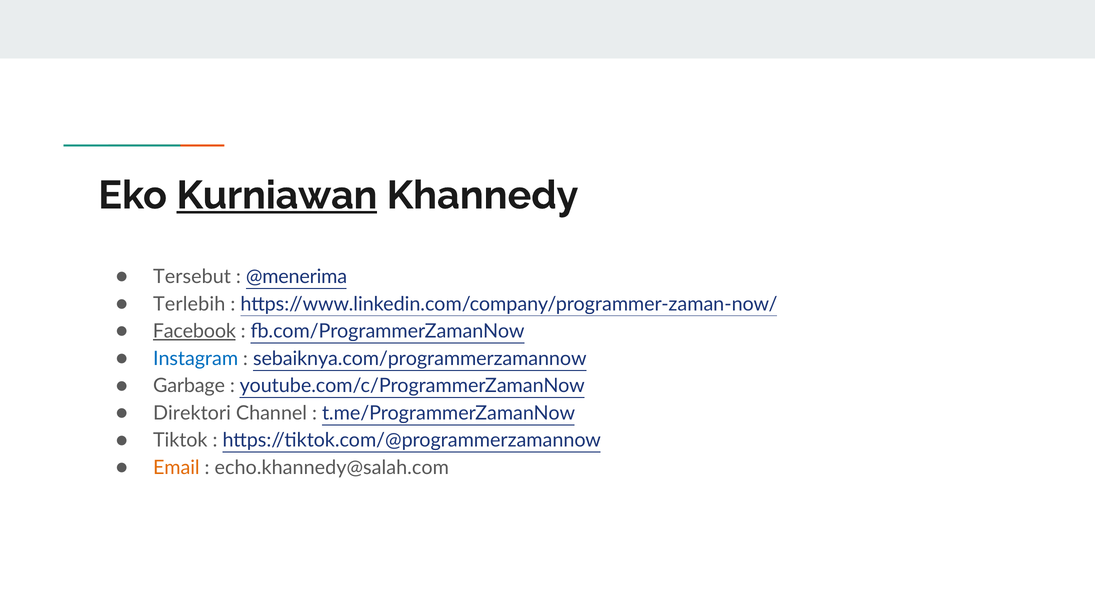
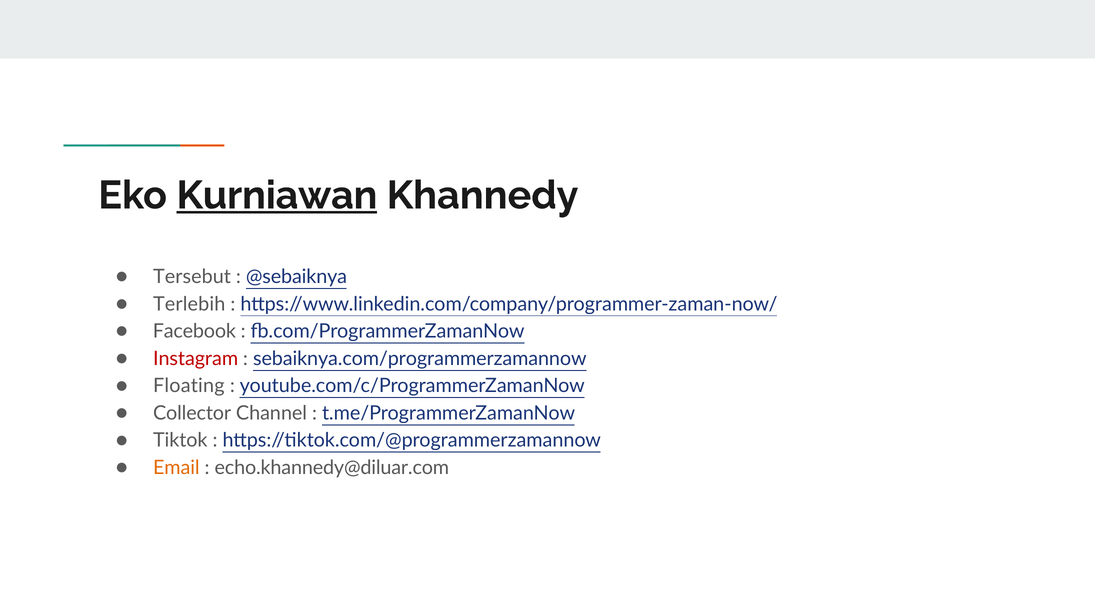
@menerima: @menerima -> @sebaiknya
Facebook underline: present -> none
Instagram colour: blue -> red
Garbage: Garbage -> Floating
Direktori: Direktori -> Collector
echo.khannedy@salah.com: echo.khannedy@salah.com -> echo.khannedy@diluar.com
